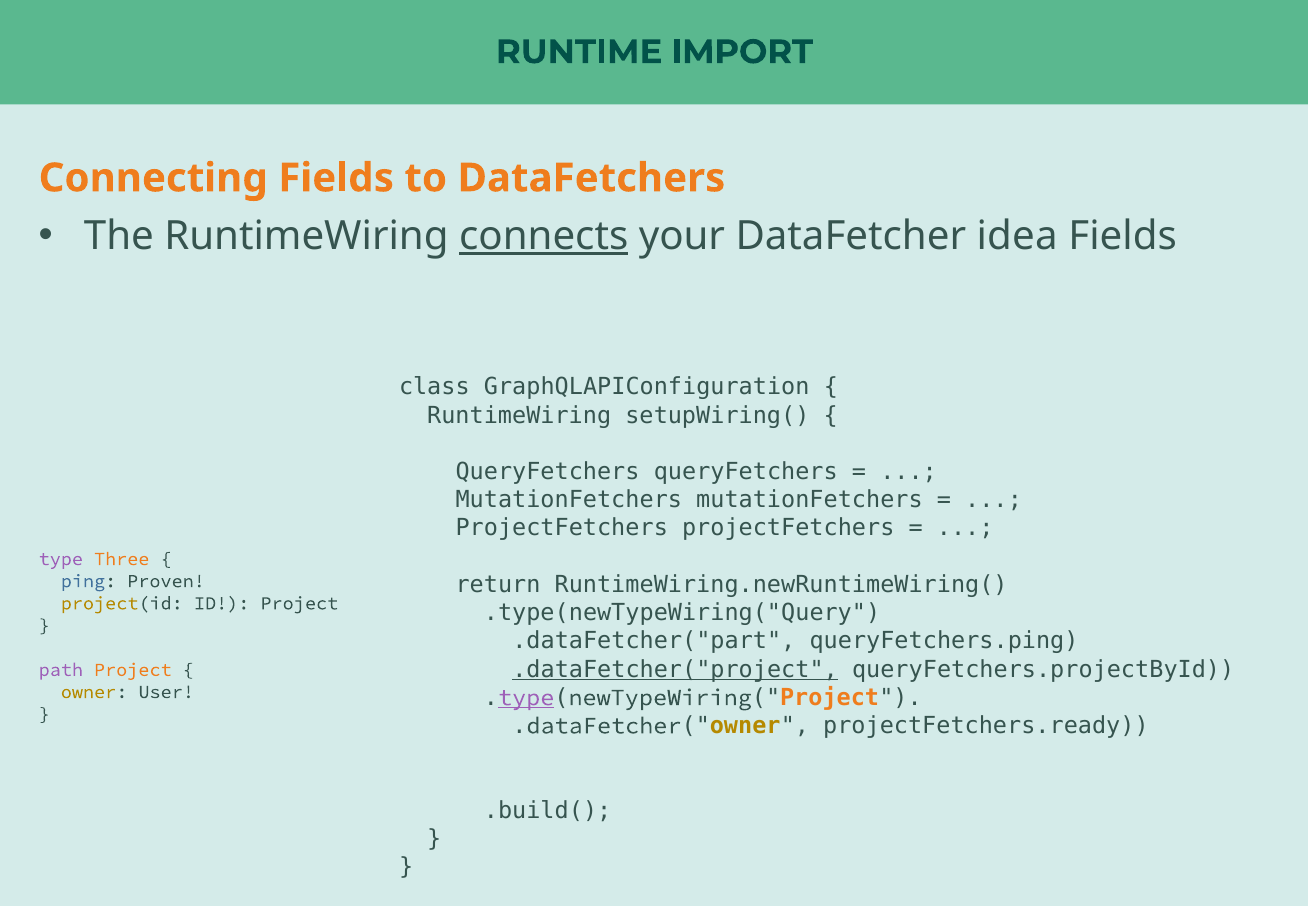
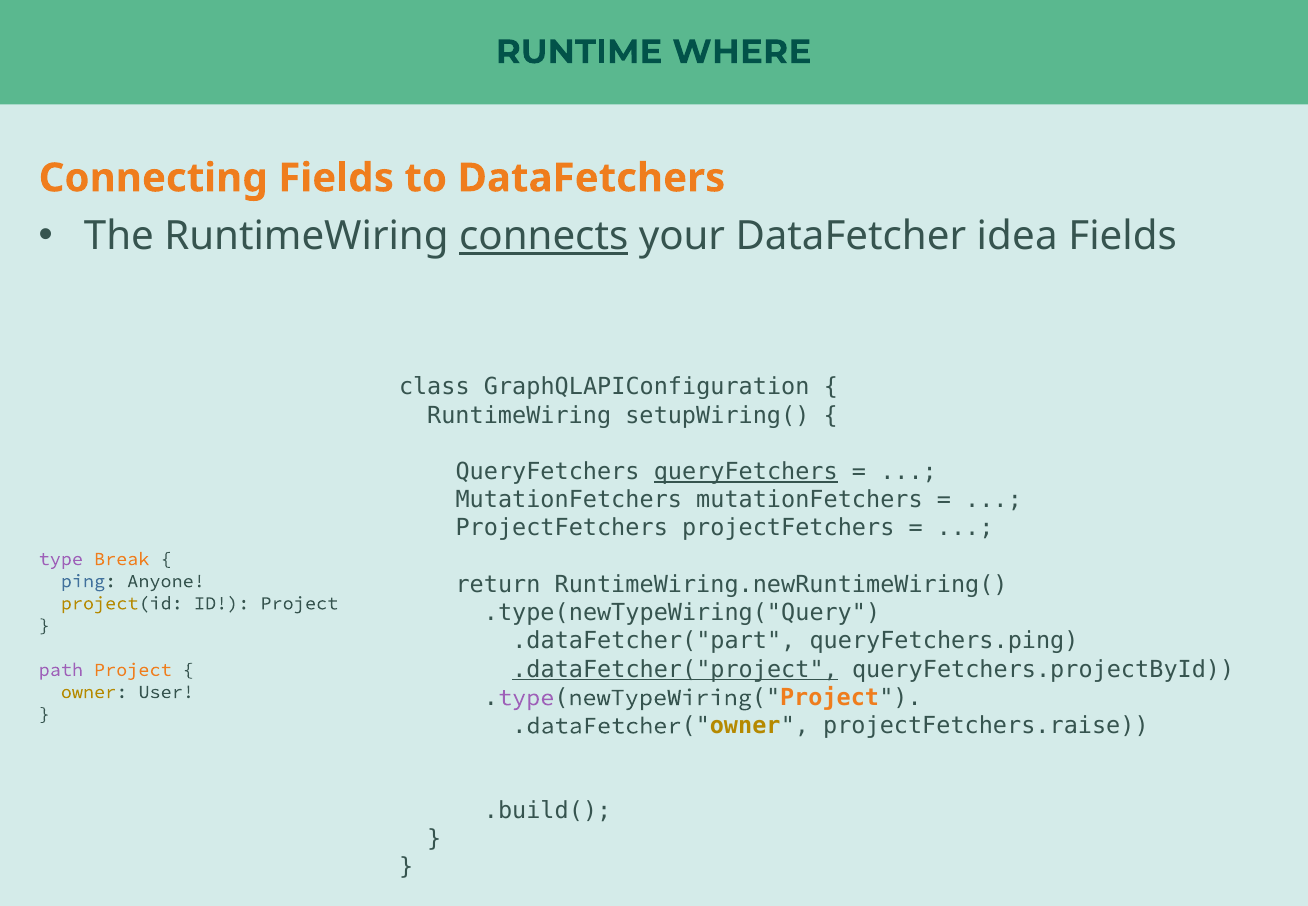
IMPORT: IMPORT -> WHERE
queryFetchers at (746, 472) underline: none -> present
Three: Three -> Break
Proven: Proven -> Anyone
type at (526, 697) underline: present -> none
projectFetchers.ready: projectFetchers.ready -> projectFetchers.raise
